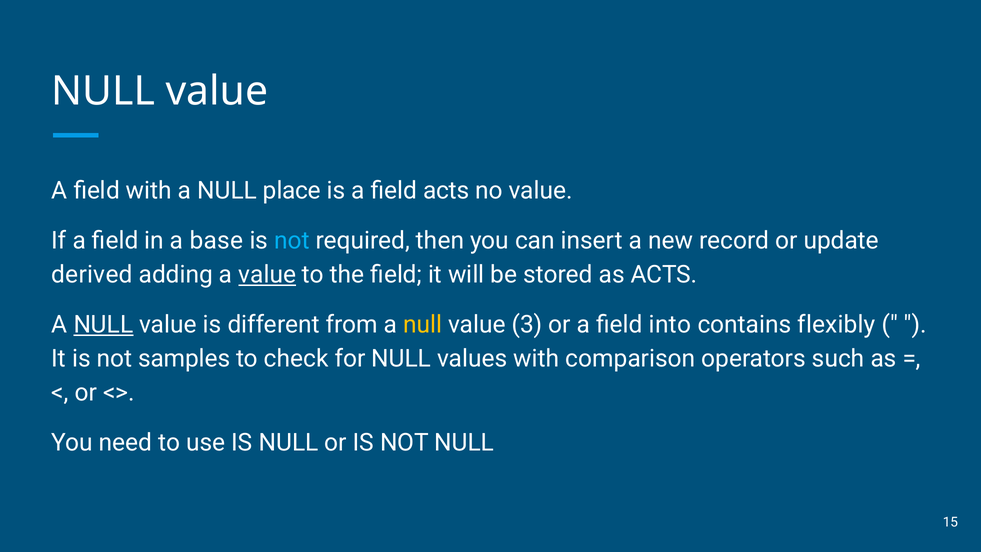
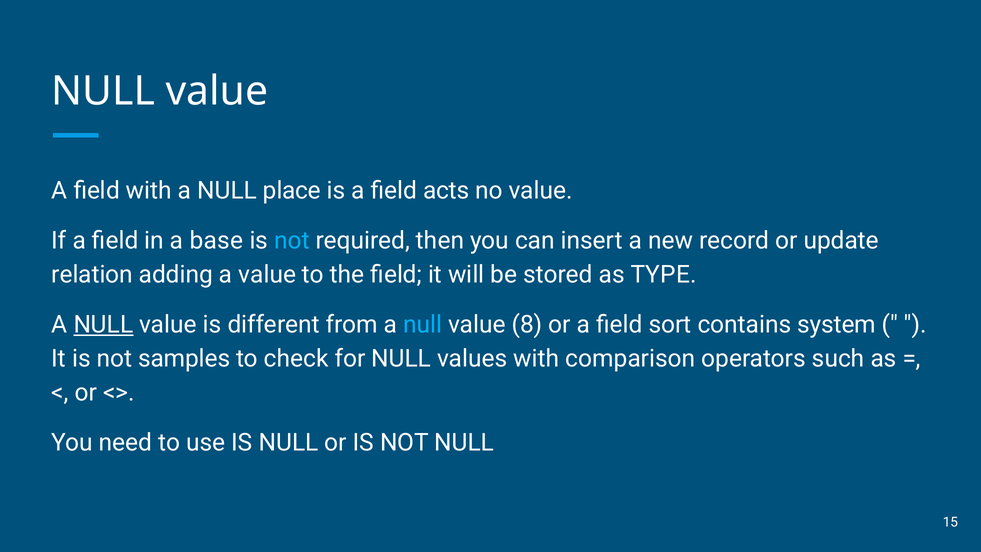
derived: derived -> relation
value at (267, 274) underline: present -> none
as ACTS: ACTS -> TYPE
null at (423, 325) colour: yellow -> light blue
3: 3 -> 8
into: into -> sort
flexibly: flexibly -> system
